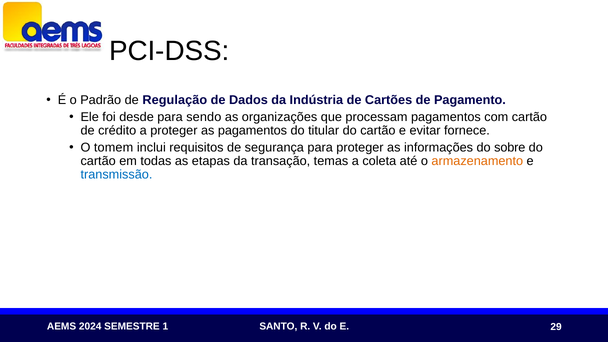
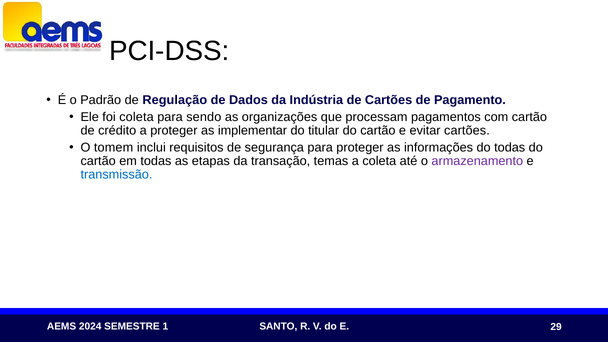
foi desde: desde -> coleta
as pagamentos: pagamentos -> implementar
evitar fornece: fornece -> cartões
do sobre: sobre -> todas
armazenamento colour: orange -> purple
